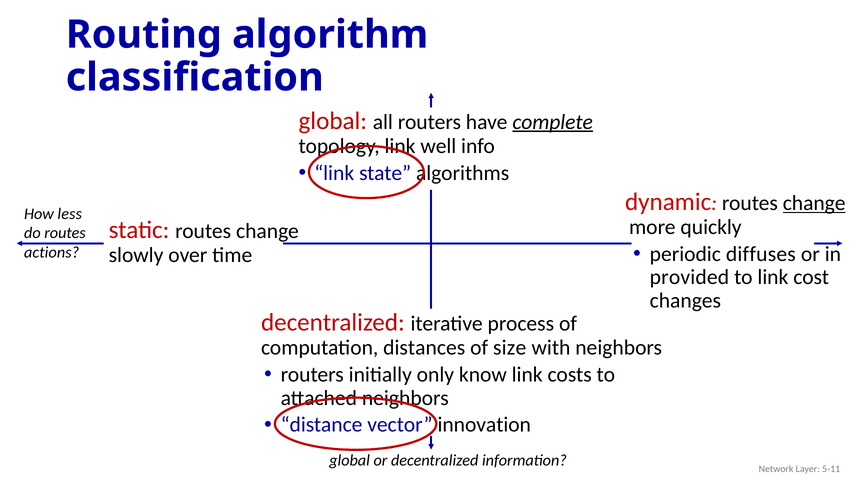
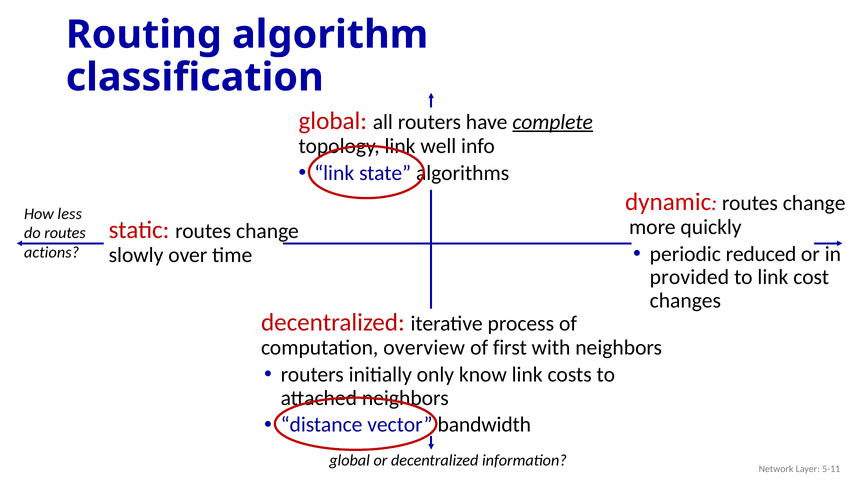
change at (814, 203) underline: present -> none
diffuses: diffuses -> reduced
distances: distances -> overview
size: size -> first
innovation: innovation -> bandwidth
